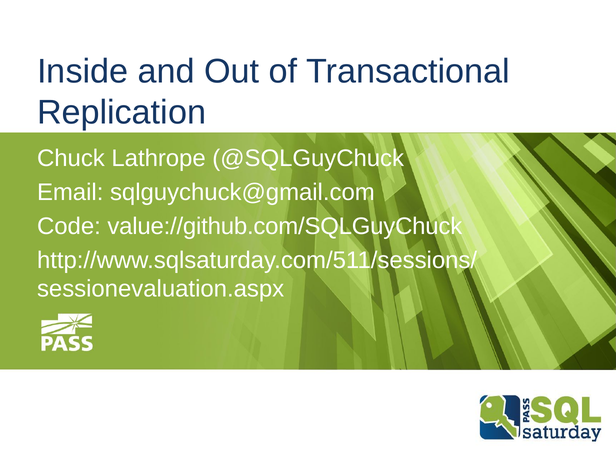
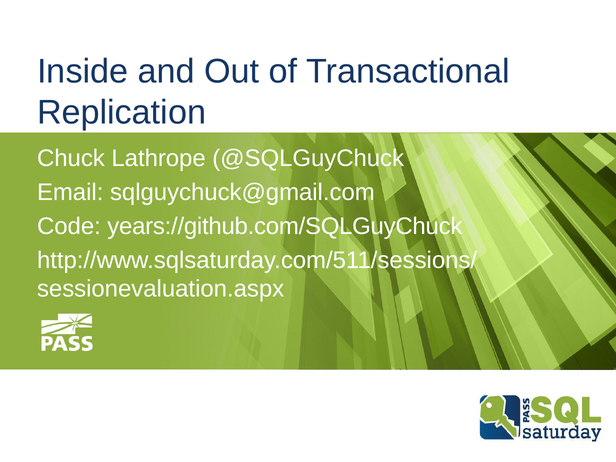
value://github.com/SQLGuyChuck: value://github.com/SQLGuyChuck -> years://github.com/SQLGuyChuck
